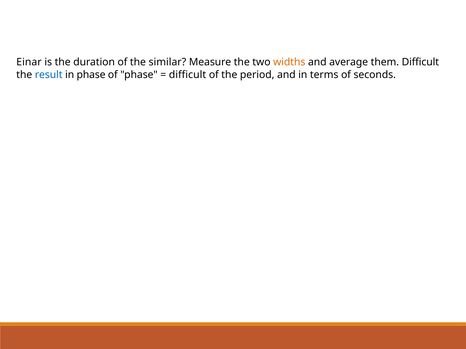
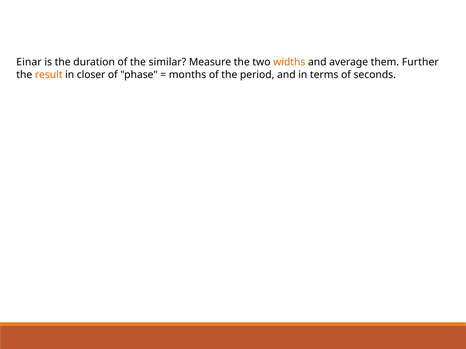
them Difficult: Difficult -> Further
result colour: blue -> orange
in phase: phase -> closer
difficult at (188, 75): difficult -> months
